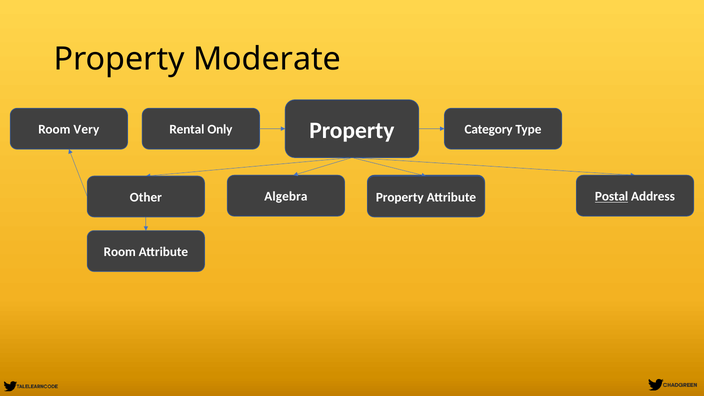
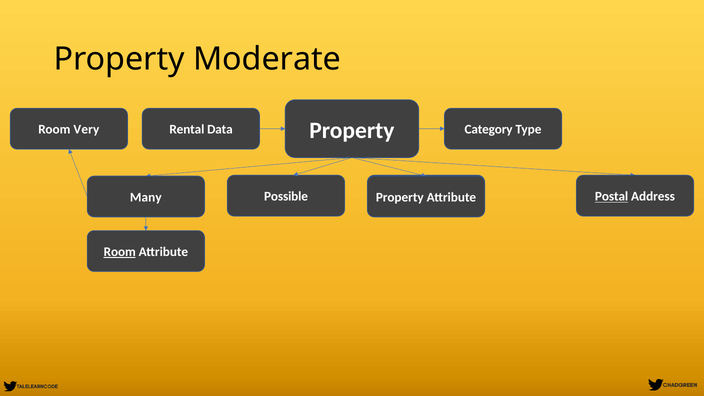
Only: Only -> Data
Algebra: Algebra -> Possible
Other: Other -> Many
Room at (120, 252) underline: none -> present
